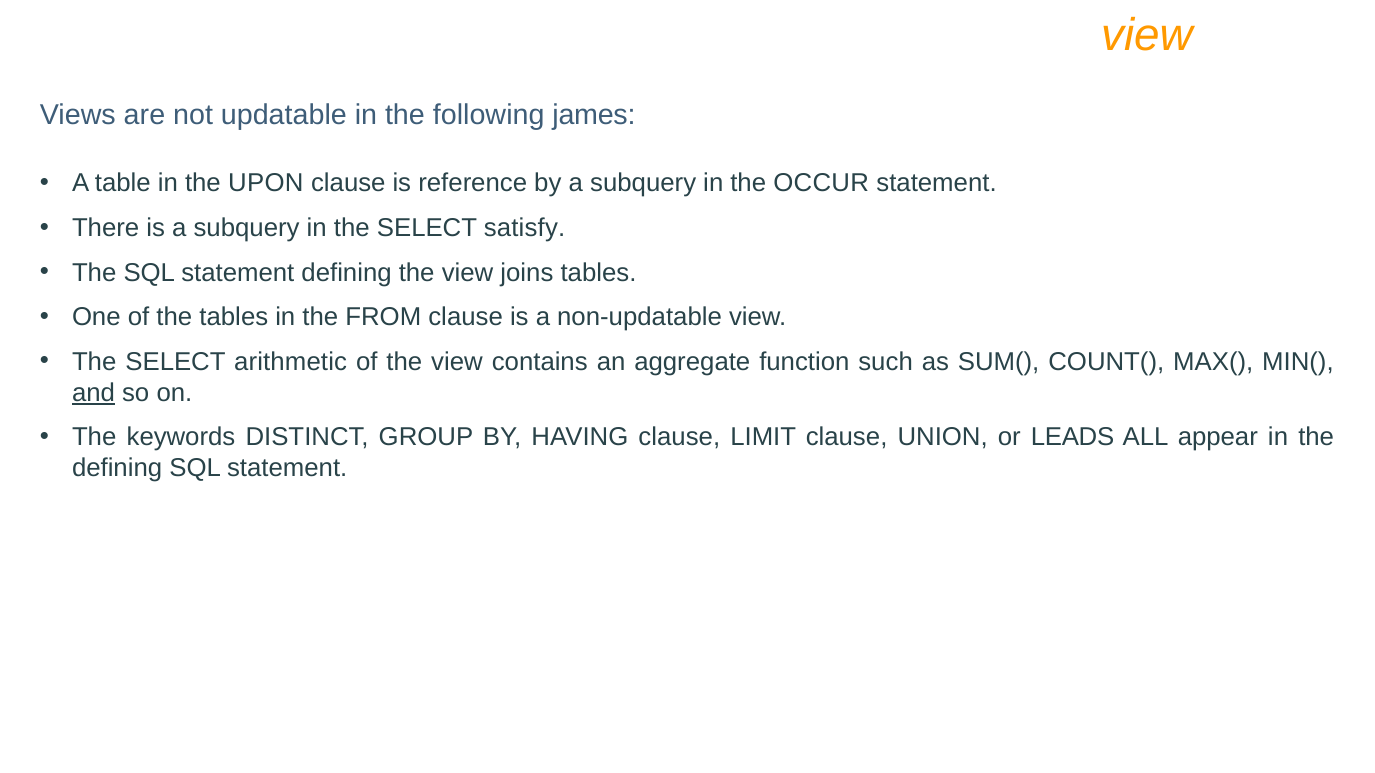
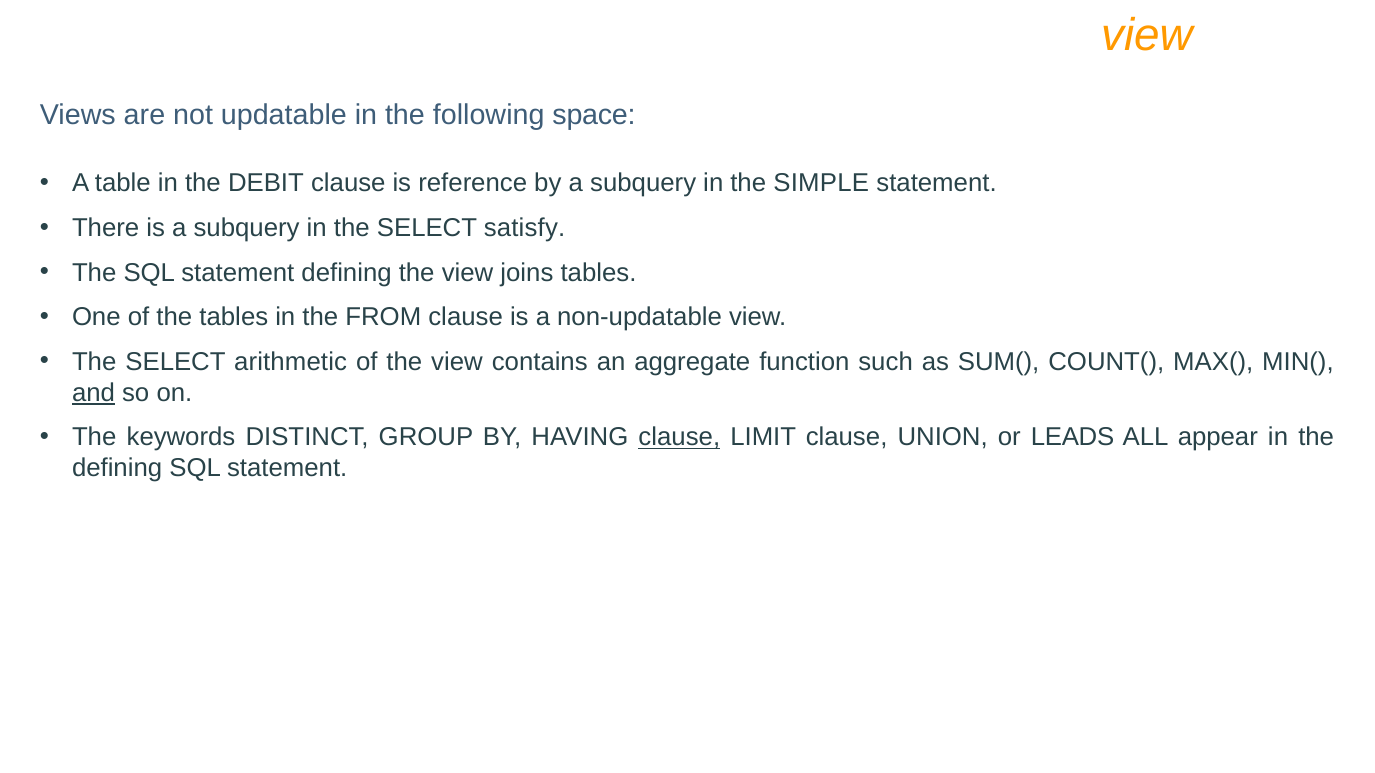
james: james -> space
UPON: UPON -> DEBIT
OCCUR: OCCUR -> SIMPLE
clause at (679, 438) underline: none -> present
